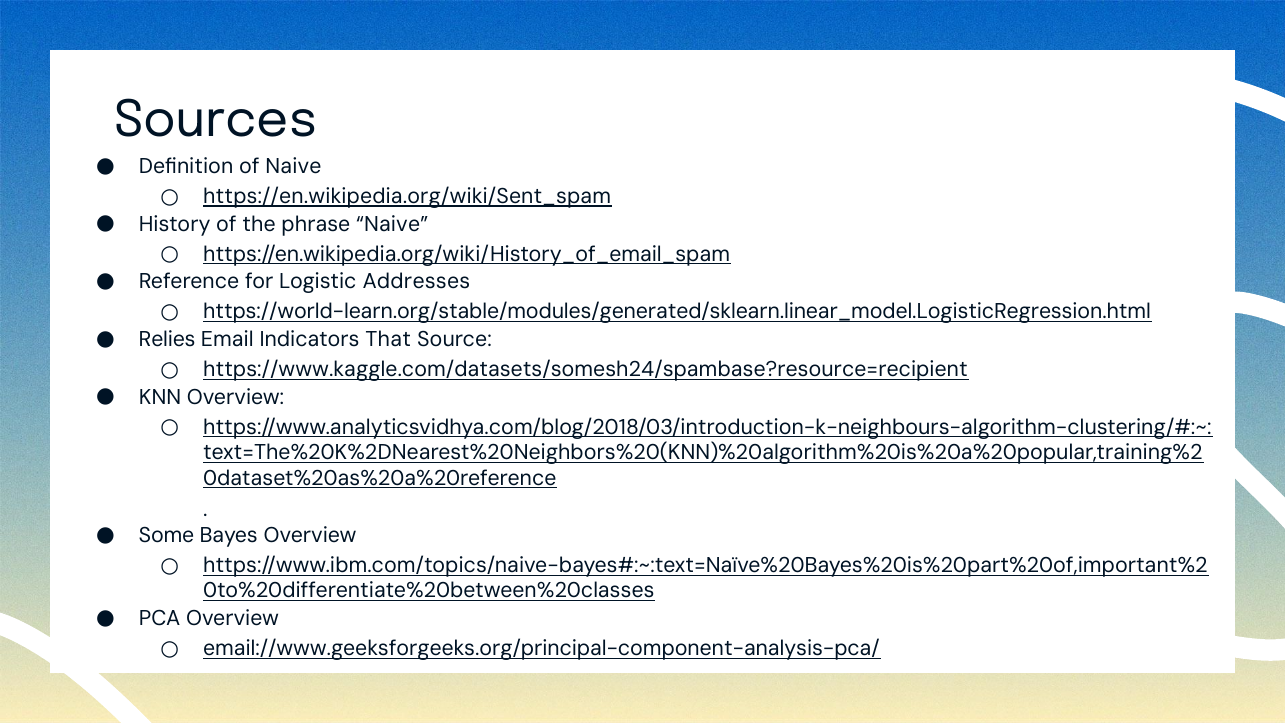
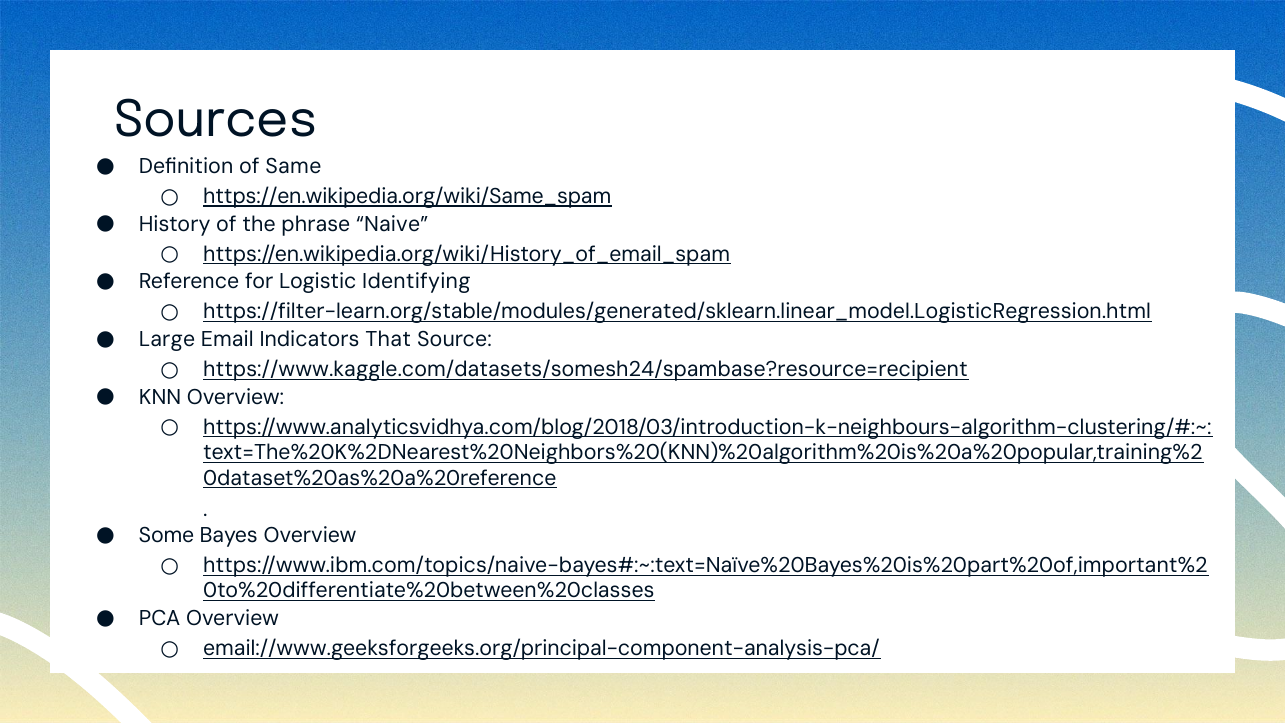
of Naive: Naive -> Same
https://en.wikipedia.org/wiki/Sent_spam: https://en.wikipedia.org/wiki/Sent_spam -> https://en.wikipedia.org/wiki/Same_spam
Addresses: Addresses -> Identifying
https://world-learn.org/stable/modules/generated/sklearn.linear_model.LogisticRegression.html: https://world-learn.org/stable/modules/generated/sklearn.linear_model.LogisticRegression.html -> https://filter-learn.org/stable/modules/generated/sklearn.linear_model.LogisticRegression.html
Relies: Relies -> Large
